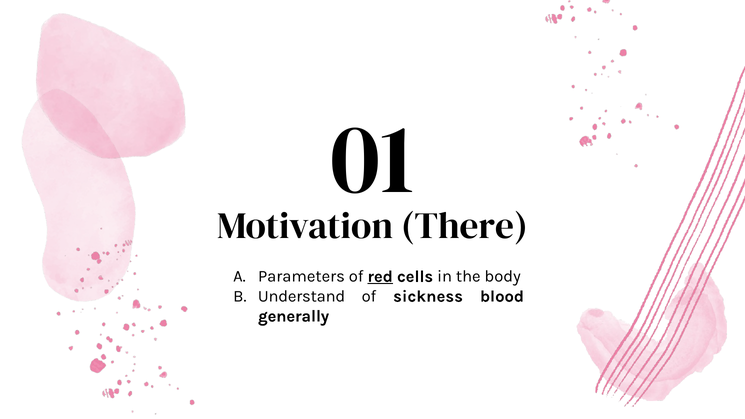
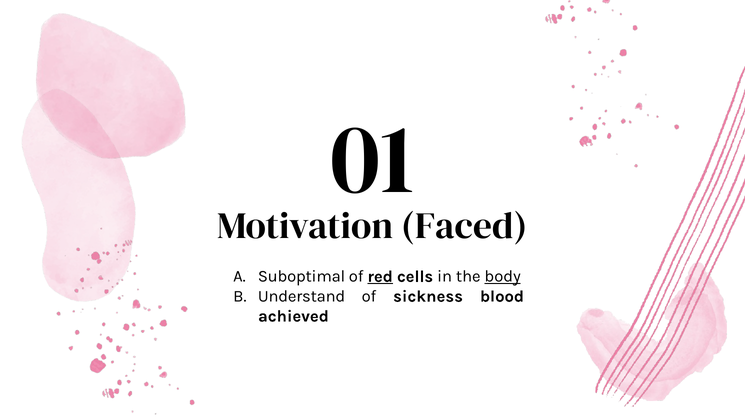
There: There -> Faced
Parameters: Parameters -> Suboptimal
body underline: none -> present
generally: generally -> achieved
